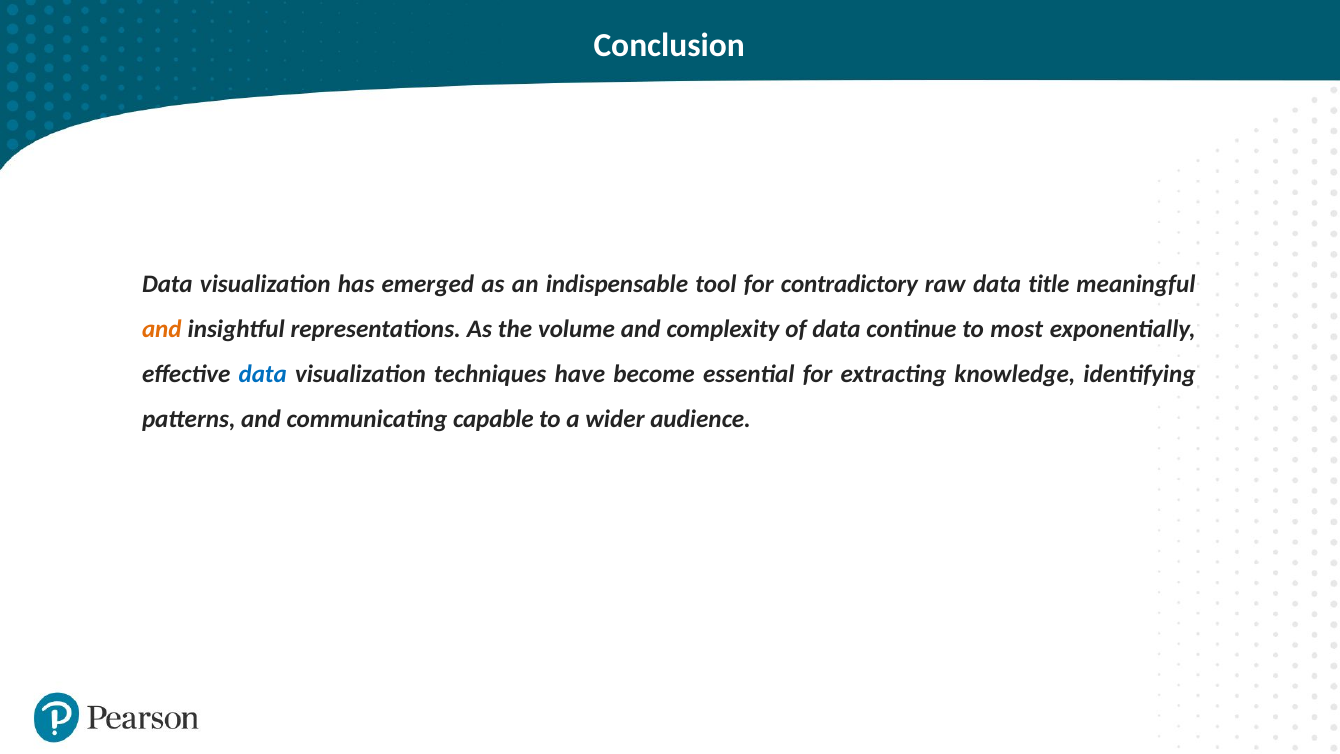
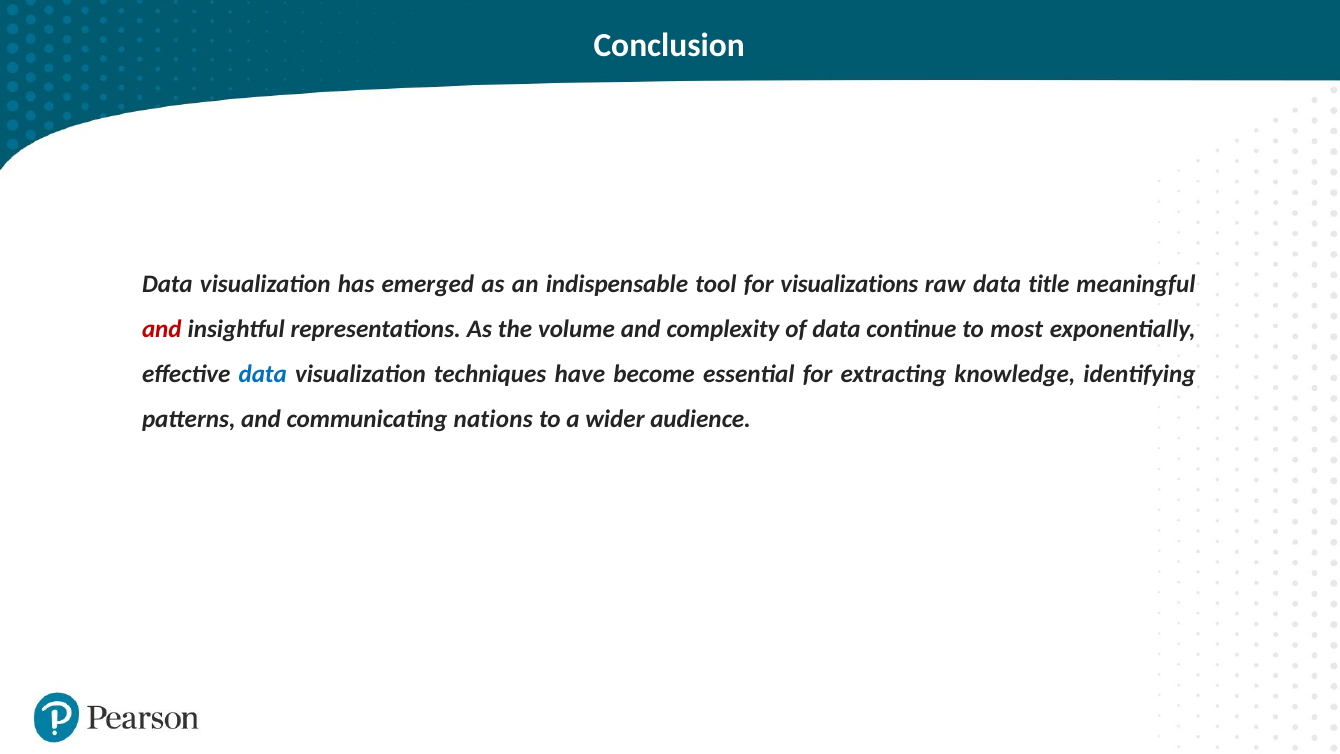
contradictory: contradictory -> visualizations
and at (162, 329) colour: orange -> red
capable: capable -> nations
